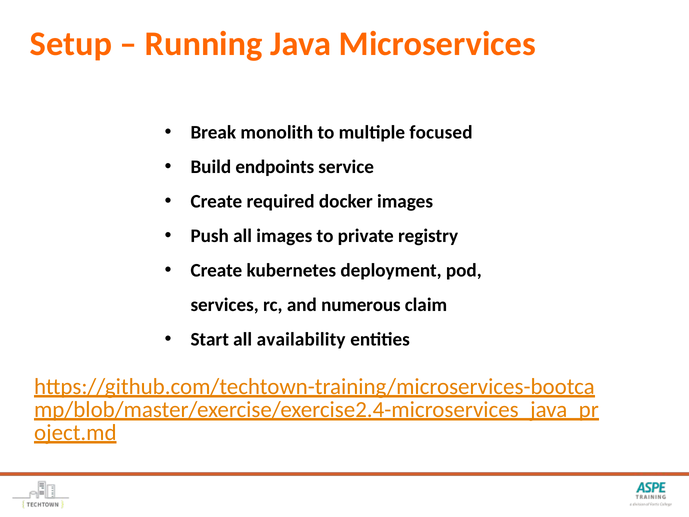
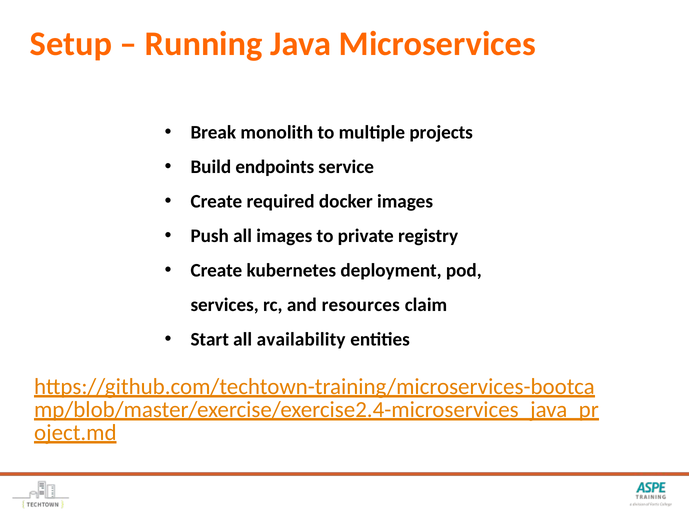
focused: focused -> projects
numerous: numerous -> resources
